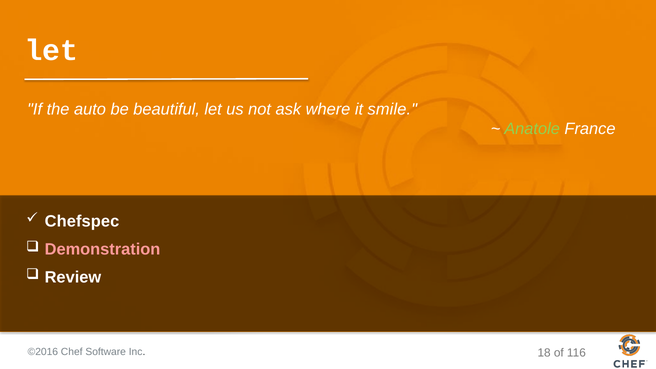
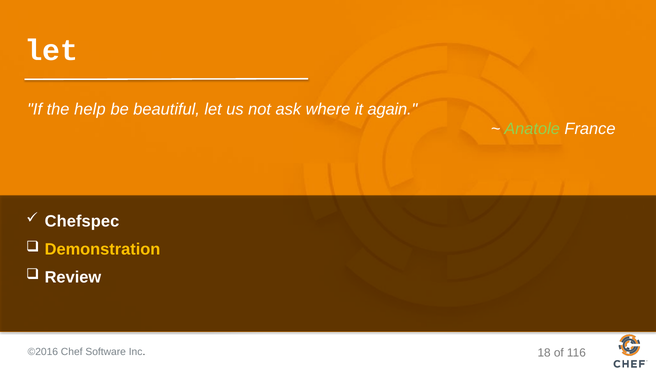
auto: auto -> help
smile: smile -> again
Demonstration colour: pink -> yellow
